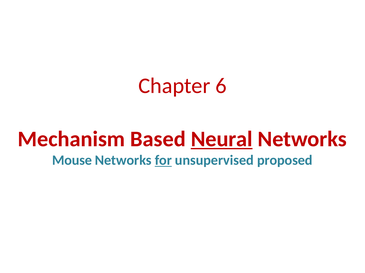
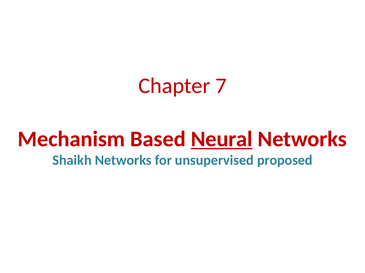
6: 6 -> 7
Mouse: Mouse -> Shaikh
for underline: present -> none
